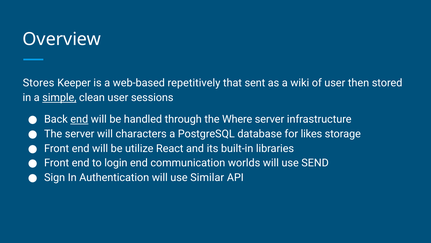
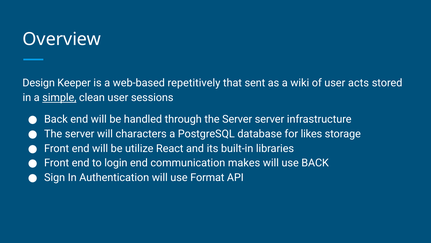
Stores: Stores -> Design
then: then -> acts
end at (79, 119) underline: present -> none
through the Where: Where -> Server
worlds: worlds -> makes
use SEND: SEND -> BACK
Similar: Similar -> Format
